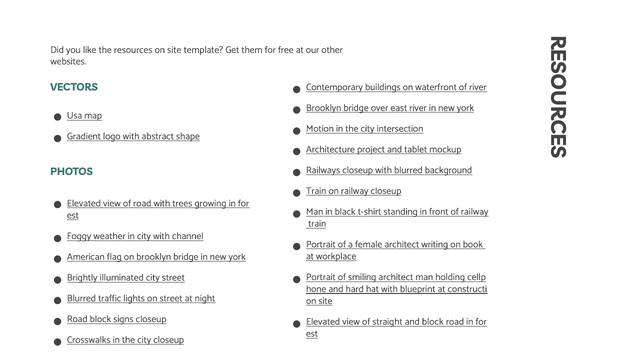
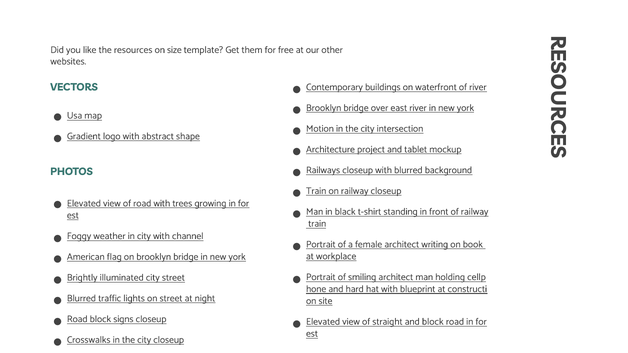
resources on site: site -> size
